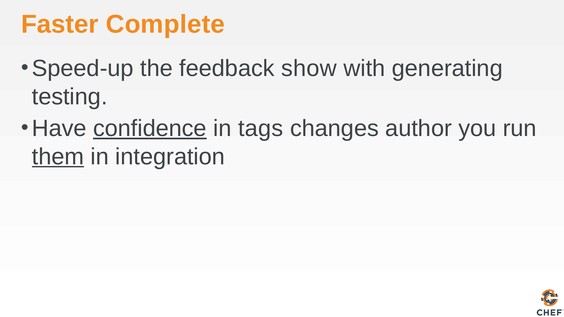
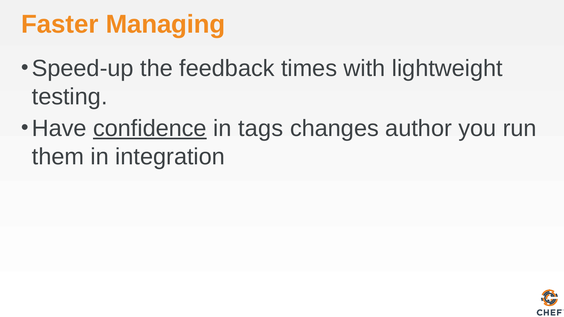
Complete: Complete -> Managing
show: show -> times
generating: generating -> lightweight
them underline: present -> none
